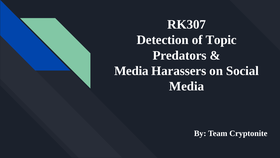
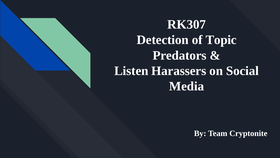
Media at (131, 71): Media -> Listen
